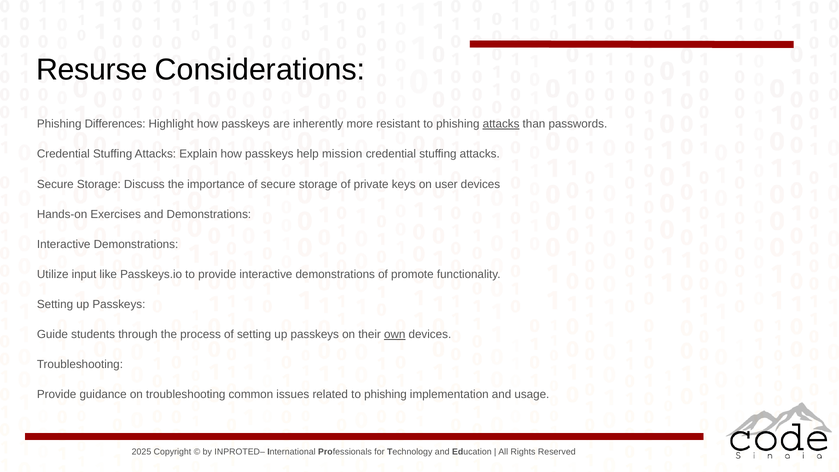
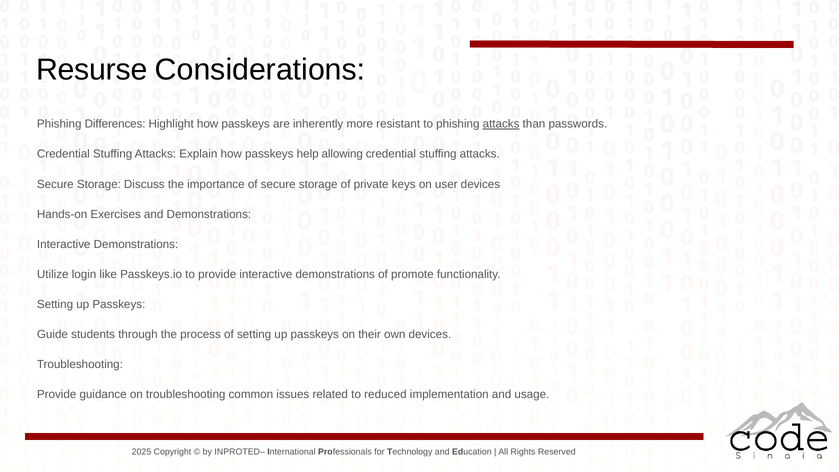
mission: mission -> allowing
input: input -> login
own underline: present -> none
related to phishing: phishing -> reduced
